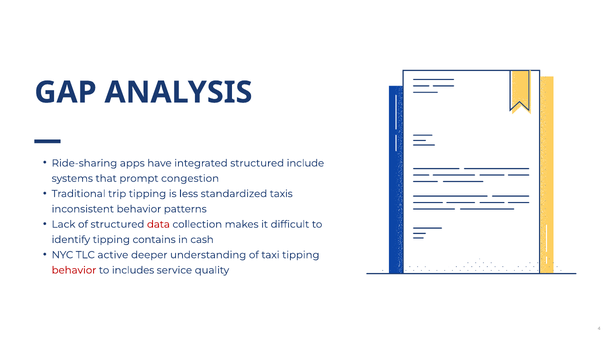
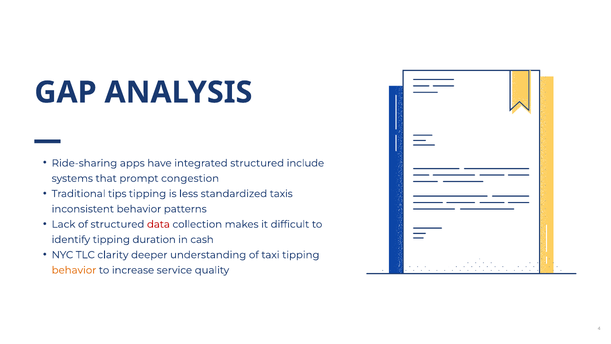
trip: trip -> tips
contains: contains -> duration
active: active -> clarity
behavior at (74, 270) colour: red -> orange
includes: includes -> increase
